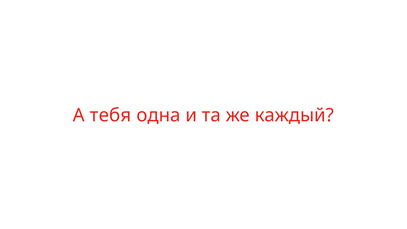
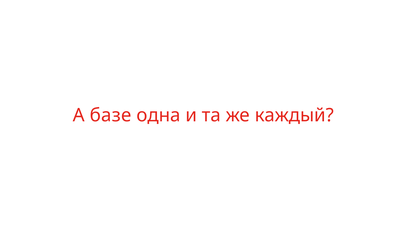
тебя: тебя -> базе
